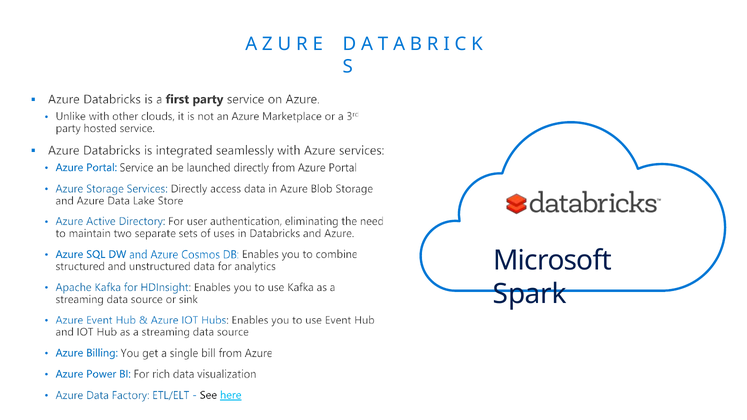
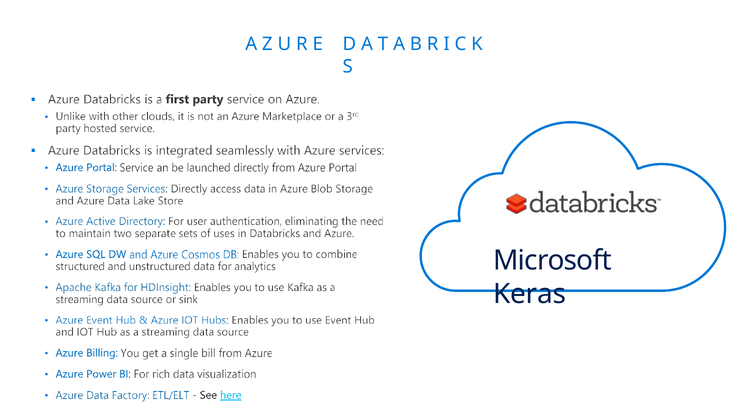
Spark: Spark -> Keras
